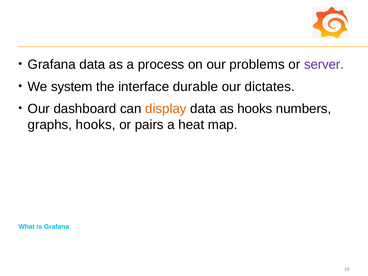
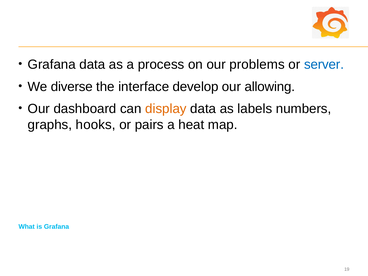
server colour: purple -> blue
system: system -> diverse
durable: durable -> develop
dictates: dictates -> allowing
as hooks: hooks -> labels
